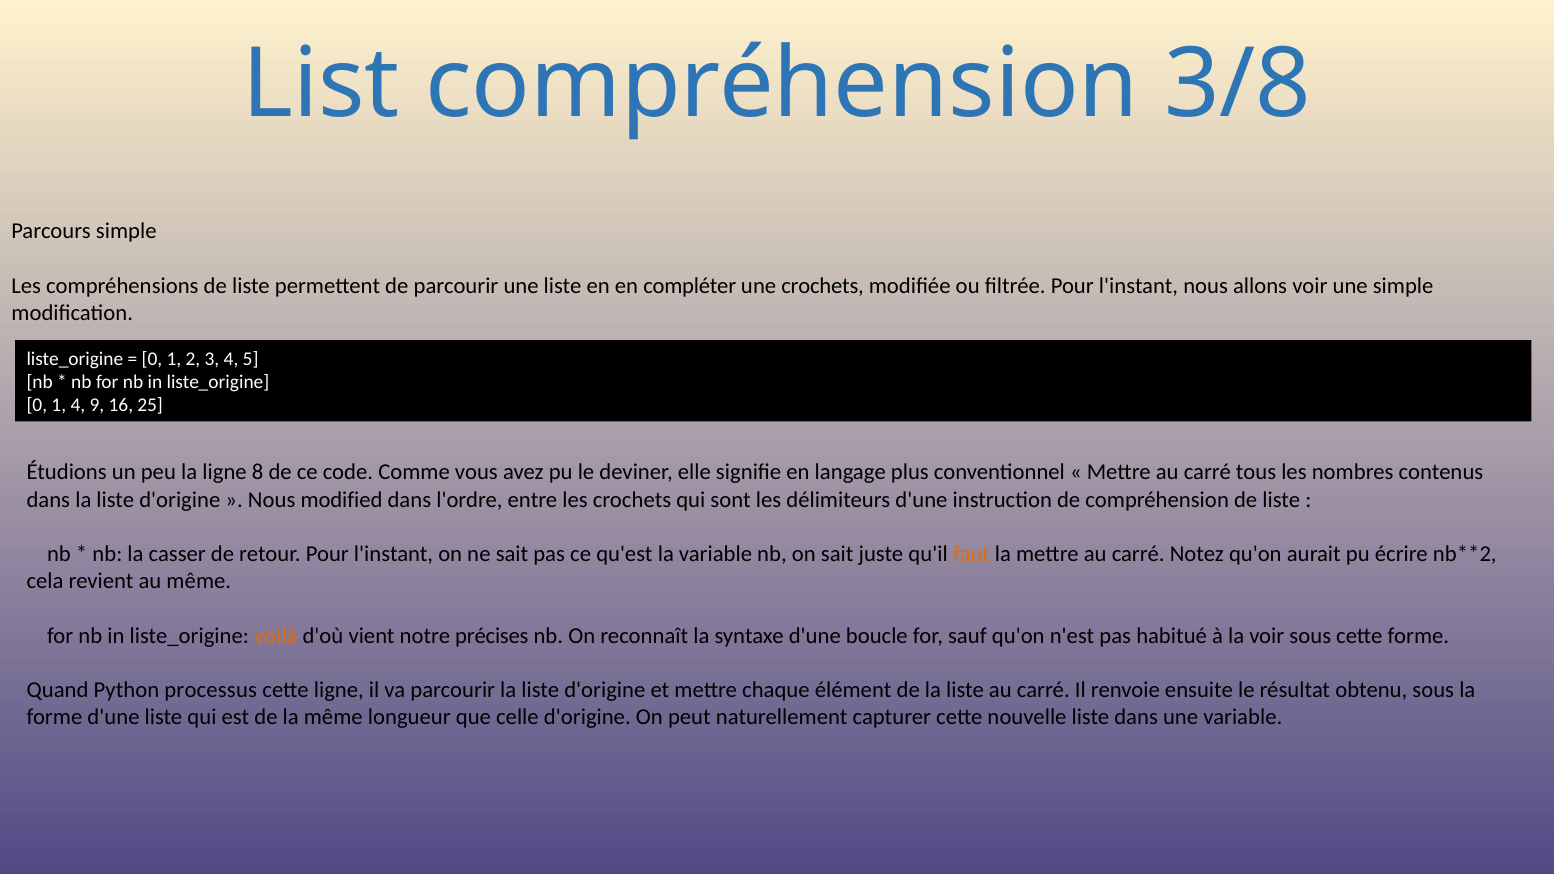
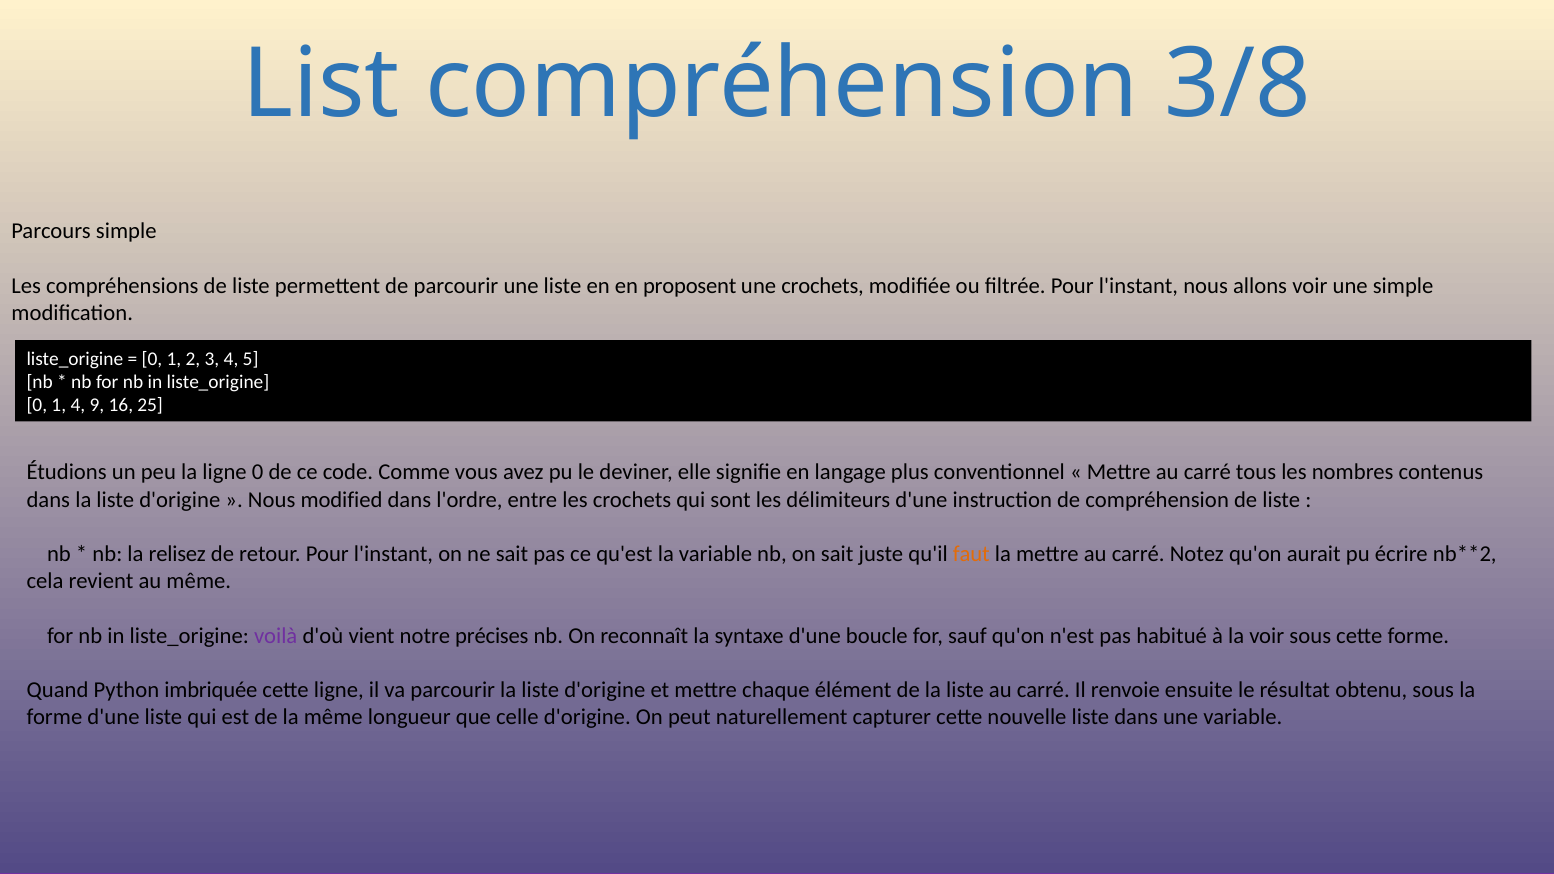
compléter: compléter -> proposent
ligne 8: 8 -> 0
casser: casser -> relisez
voilà colour: orange -> purple
processus: processus -> imbriquée
